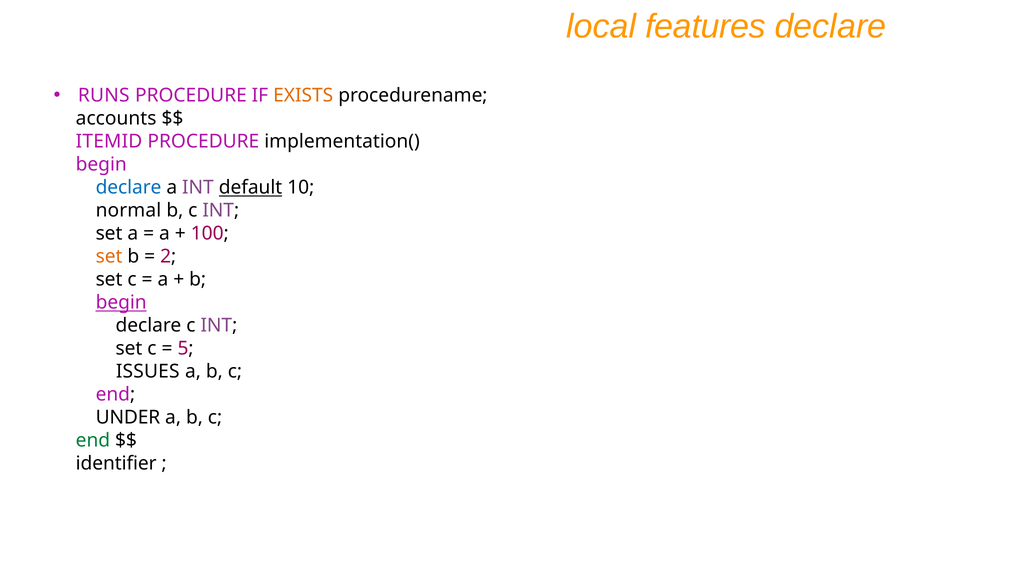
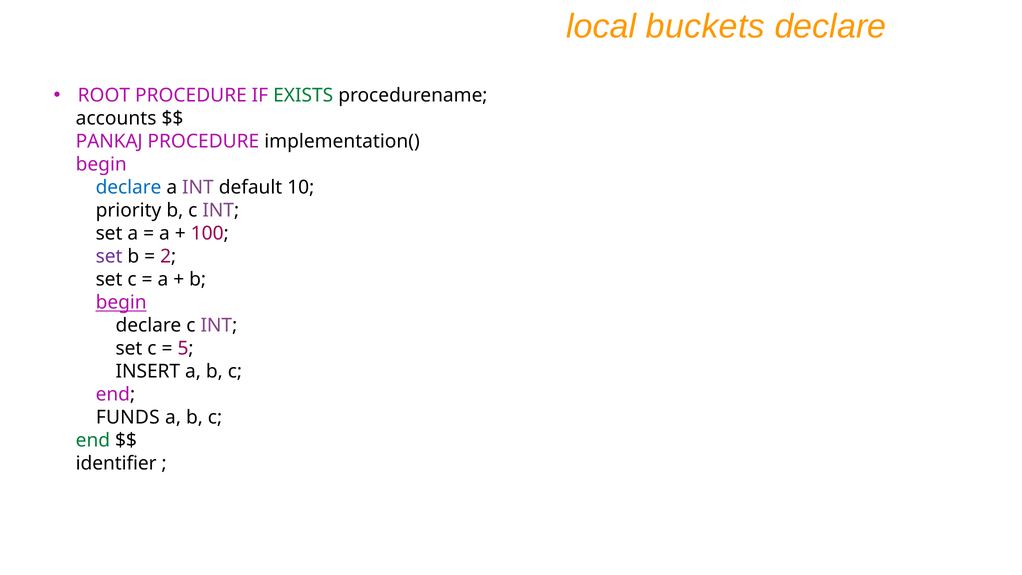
features: features -> buckets
RUNS: RUNS -> ROOT
EXISTS colour: orange -> green
ITEMID: ITEMID -> PANKAJ
default underline: present -> none
normal: normal -> priority
set at (109, 257) colour: orange -> purple
ISSUES: ISSUES -> INSERT
UNDER: UNDER -> FUNDS
